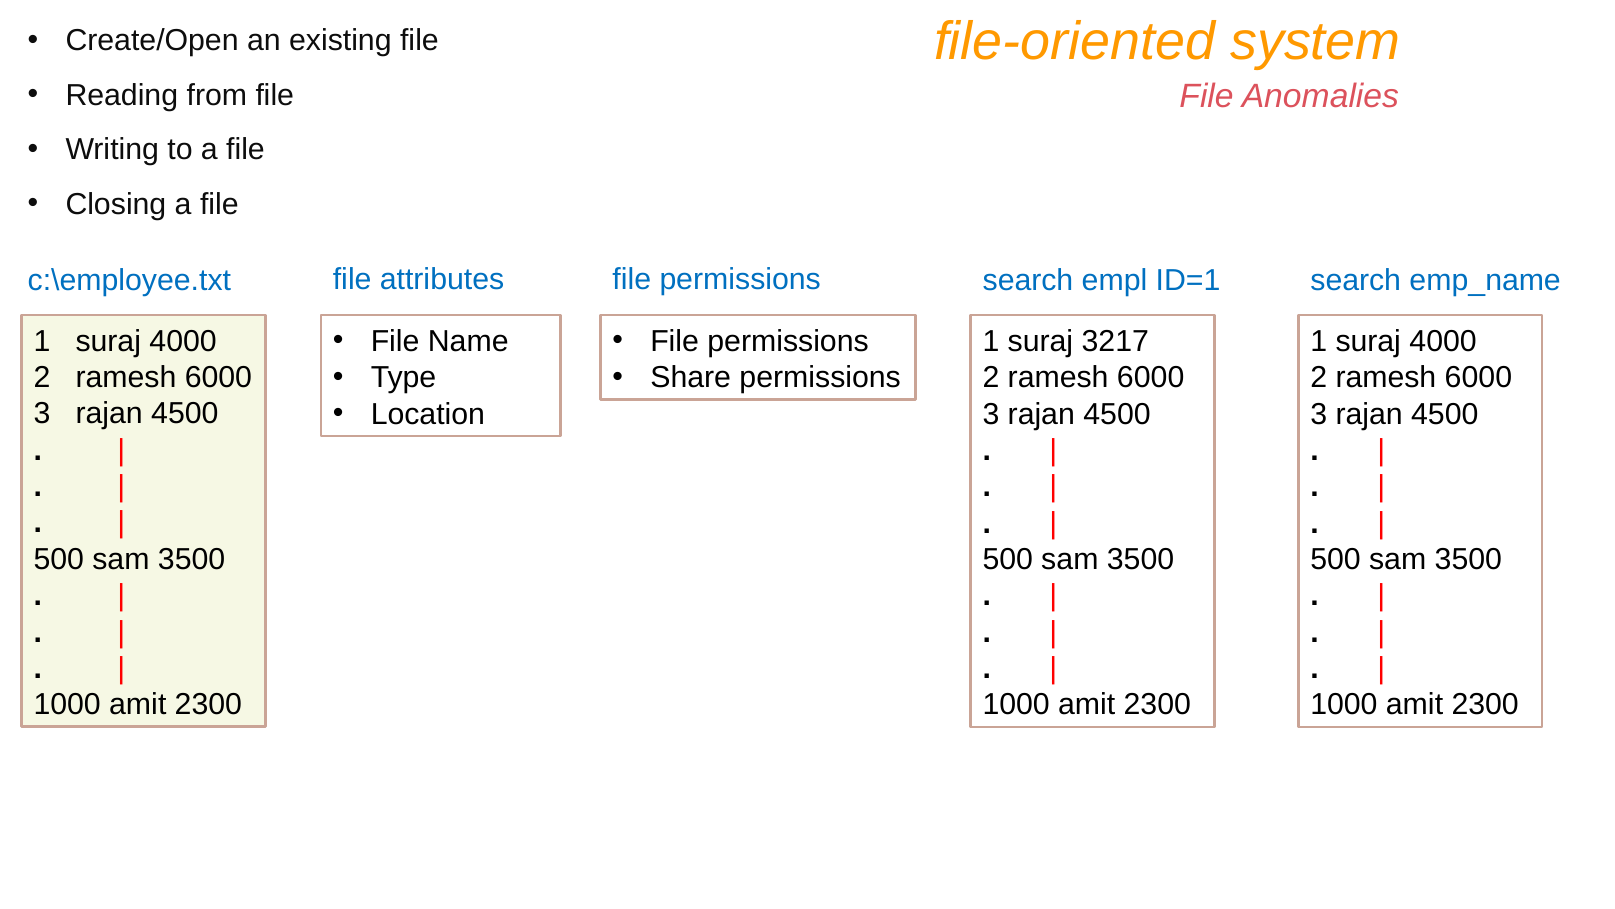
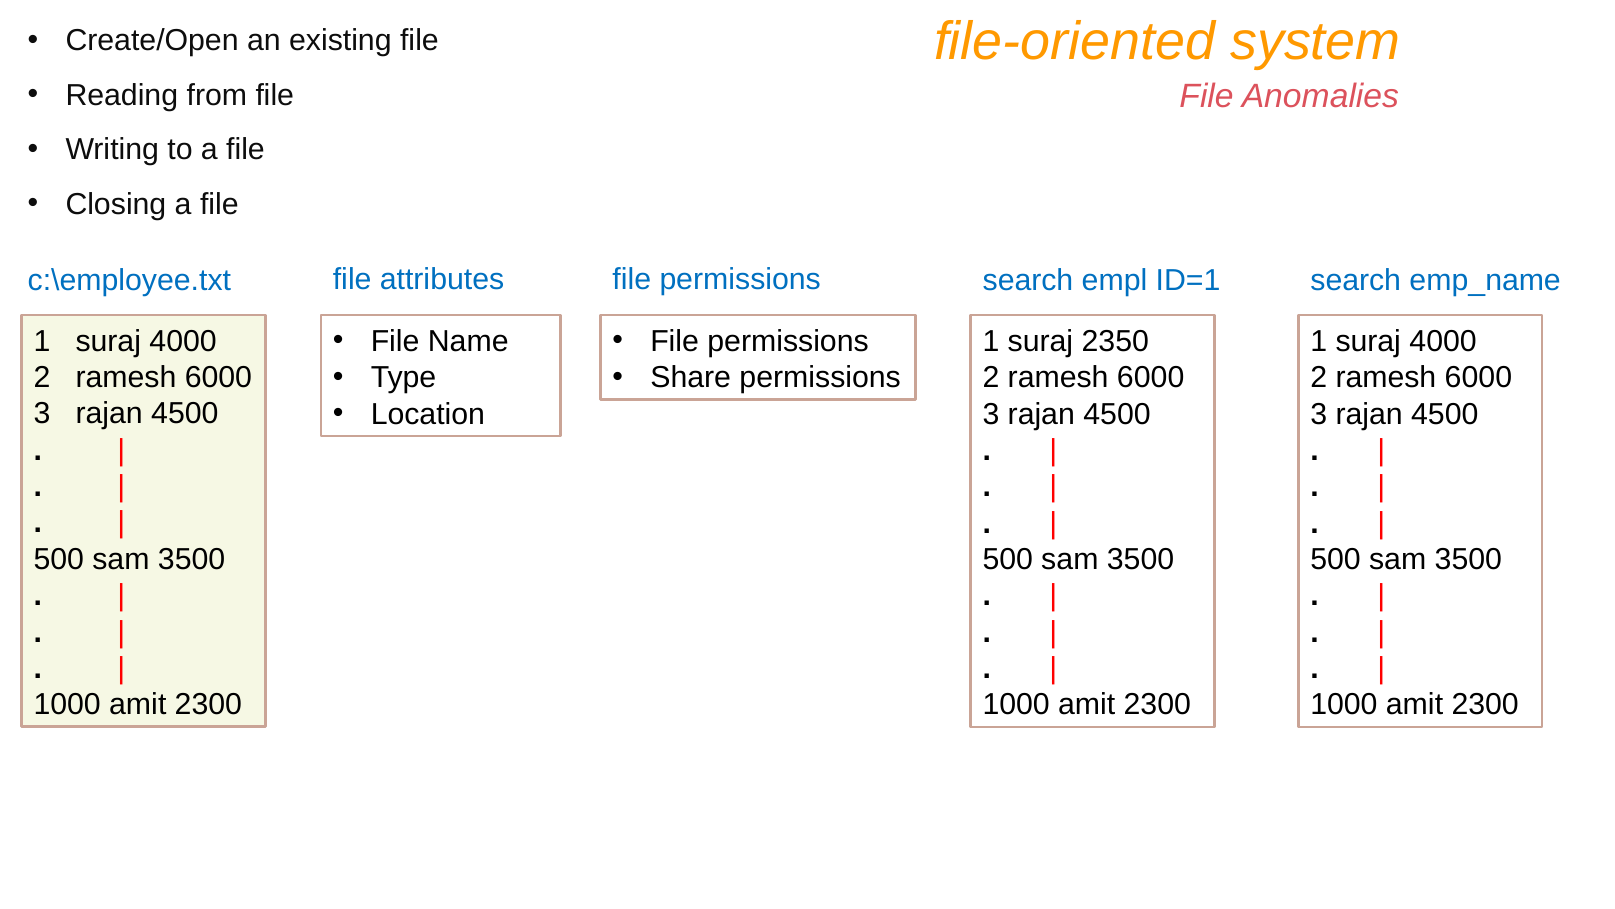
3217: 3217 -> 2350
